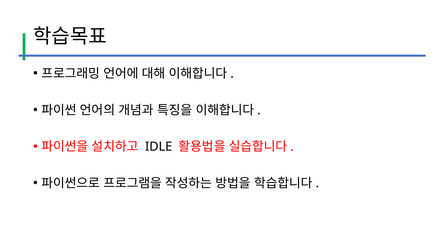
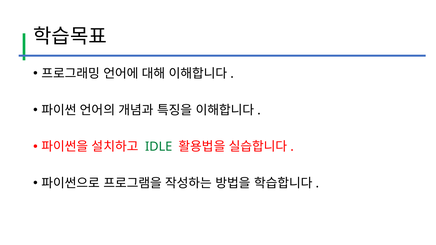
IDLE colour: black -> green
